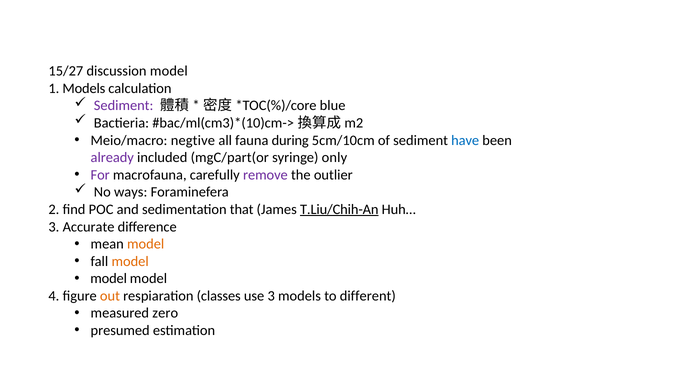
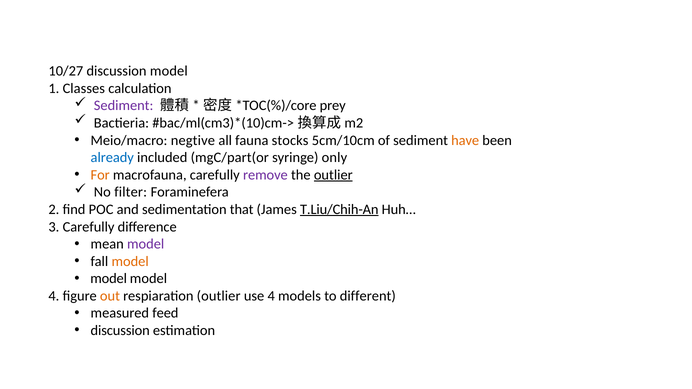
15/27: 15/27 -> 10/27
1 Models: Models -> Classes
blue: blue -> prey
during: during -> stocks
have colour: blue -> orange
already colour: purple -> blue
For colour: purple -> orange
outlier at (333, 175) underline: none -> present
ways: ways -> filter
3 Accurate: Accurate -> Carefully
model at (146, 244) colour: orange -> purple
respiaration classes: classes -> outlier
use 3: 3 -> 4
zero: zero -> feed
presumed at (120, 331): presumed -> discussion
